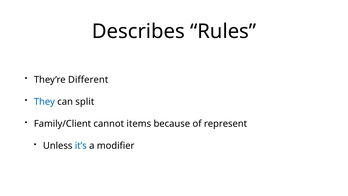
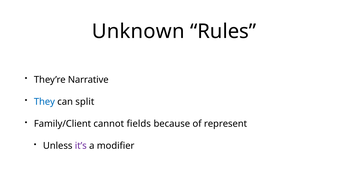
Describes: Describes -> Unknown
Different: Different -> Narrative
items: items -> fields
it’s colour: blue -> purple
